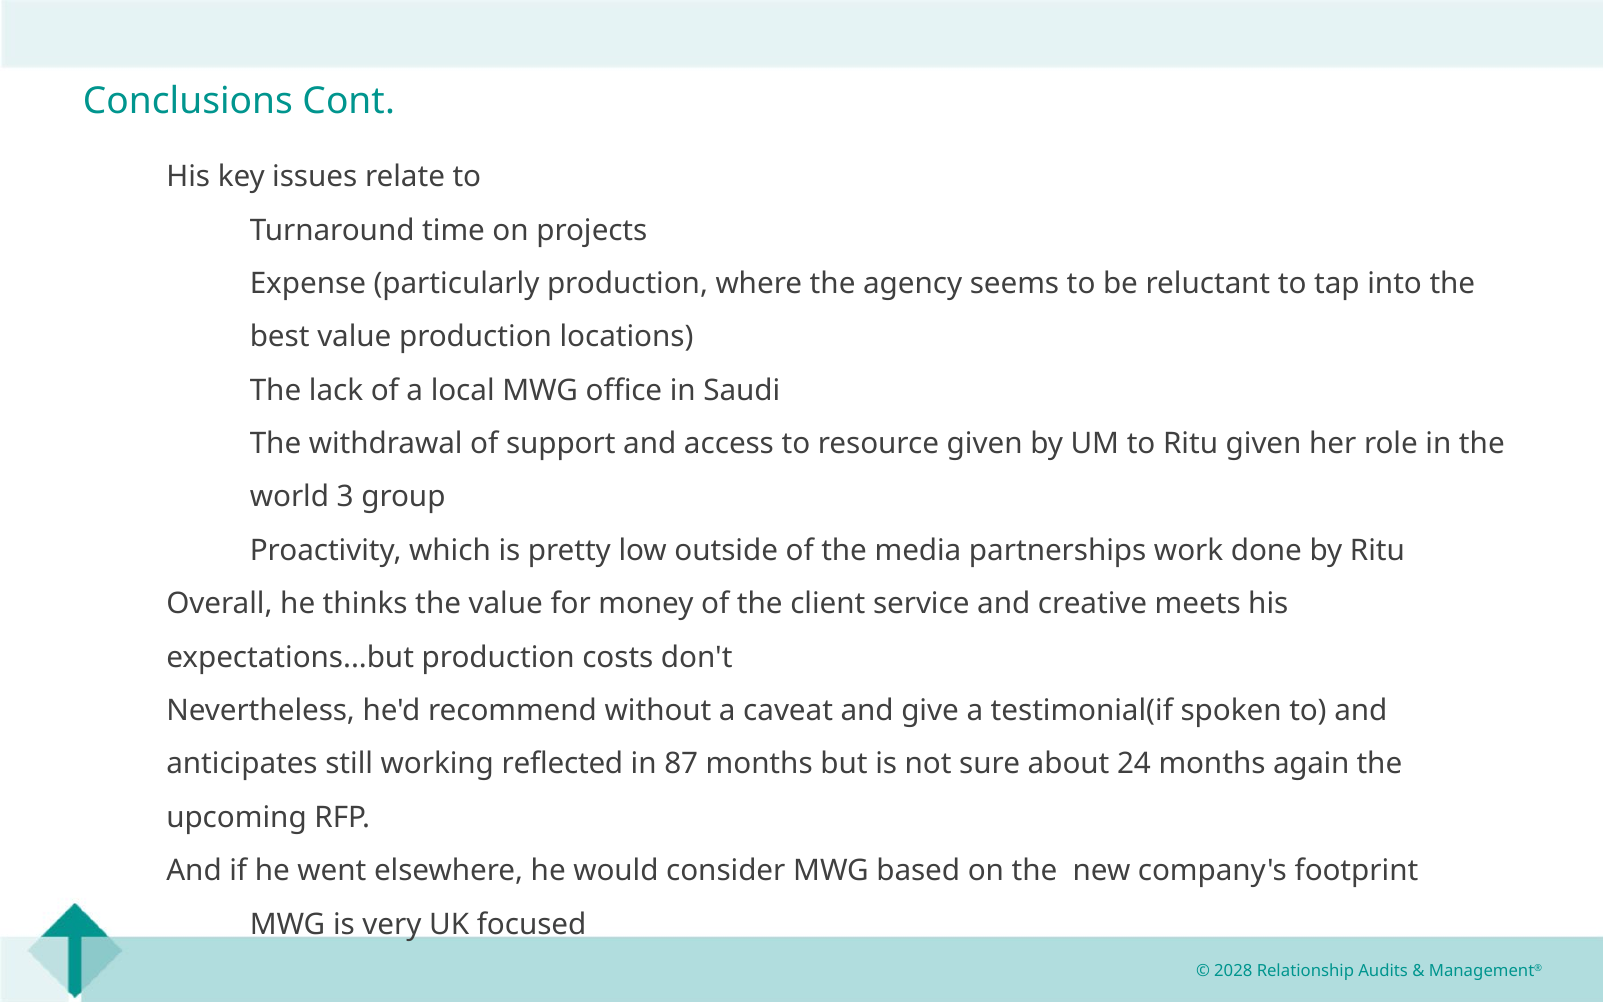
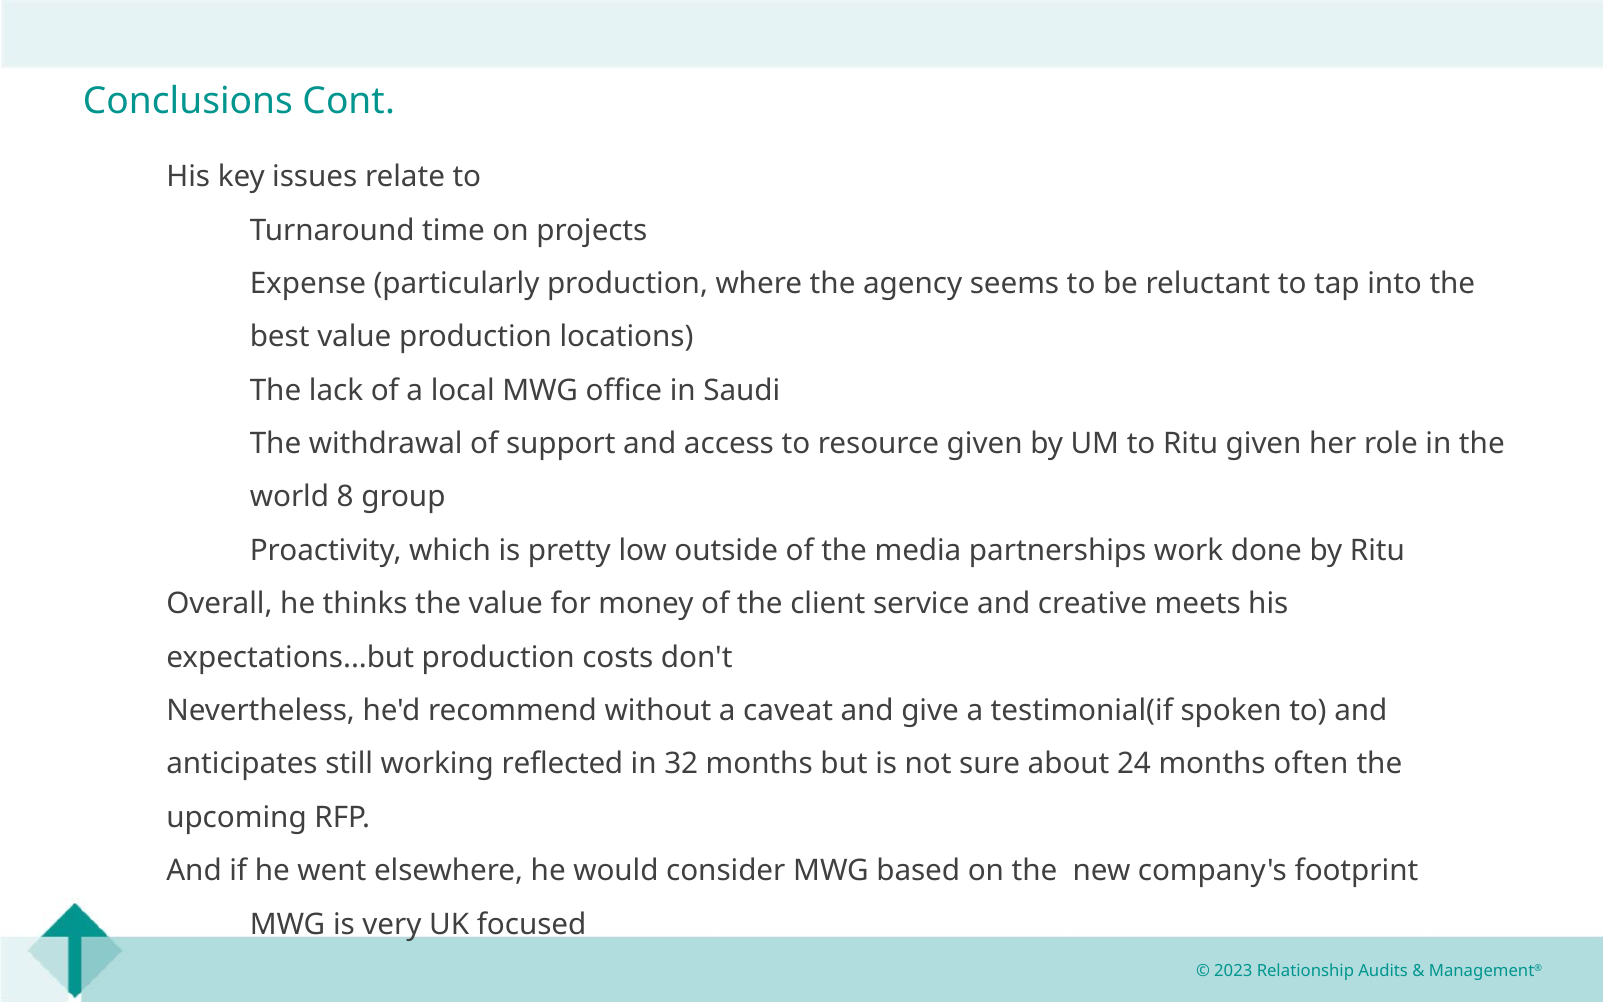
3: 3 -> 8
87: 87 -> 32
again: again -> often
2028: 2028 -> 2023
